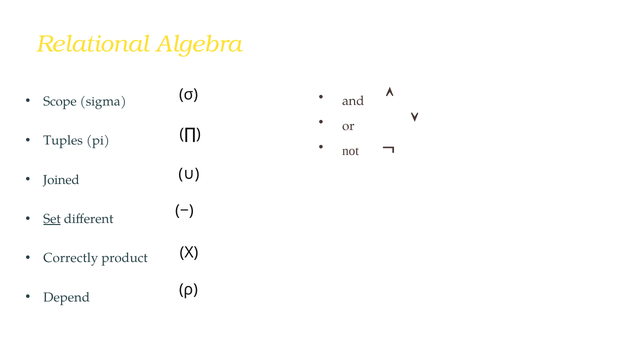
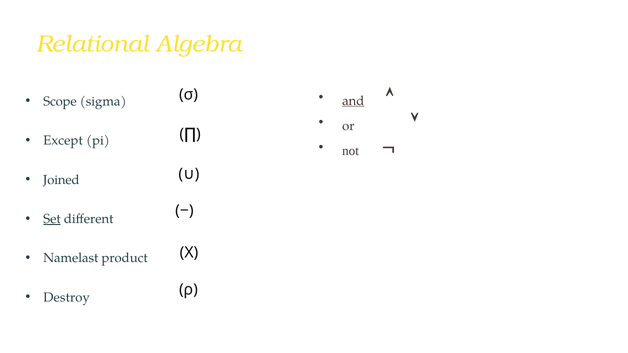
and underline: none -> present
Tuples: Tuples -> Except
Correctly: Correctly -> Namelast
Depend: Depend -> Destroy
